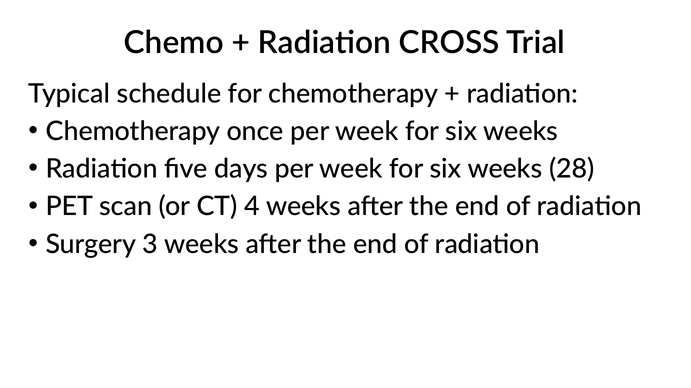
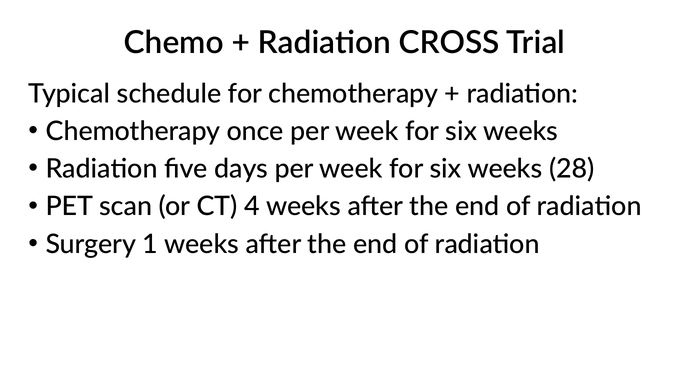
3: 3 -> 1
